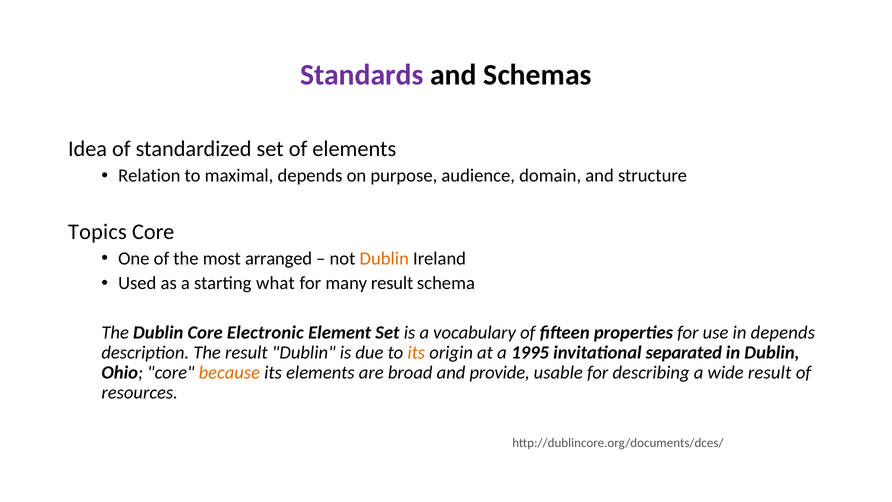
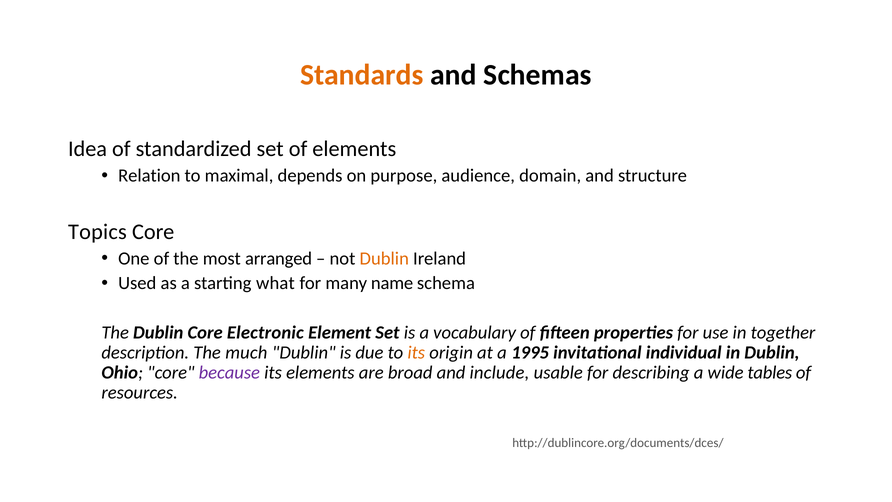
Standards colour: purple -> orange
many result: result -> name
in depends: depends -> together
The result: result -> much
separated: separated -> individual
because colour: orange -> purple
provide: provide -> include
wide result: result -> tables
